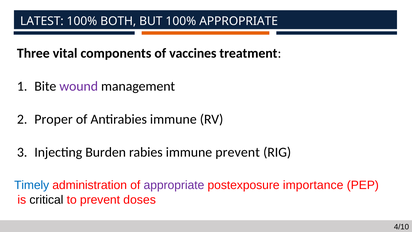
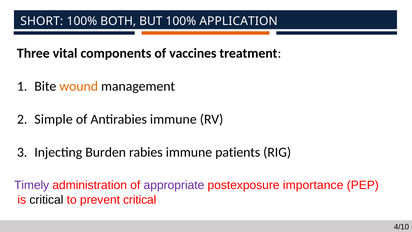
LATEST: LATEST -> SHORT
100% APPROPRIATE: APPROPRIATE -> APPLICATION
wound colour: purple -> orange
Proper: Proper -> Simple
immune prevent: prevent -> patients
Timely colour: blue -> purple
prevent doses: doses -> critical
